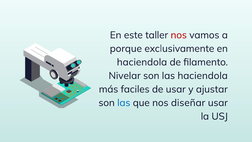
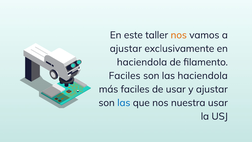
nos at (179, 35) colour: red -> orange
porque at (126, 49): porque -> ajustar
Nivelar at (125, 76): Nivelar -> Faciles
diseñar: diseñar -> nuestra
